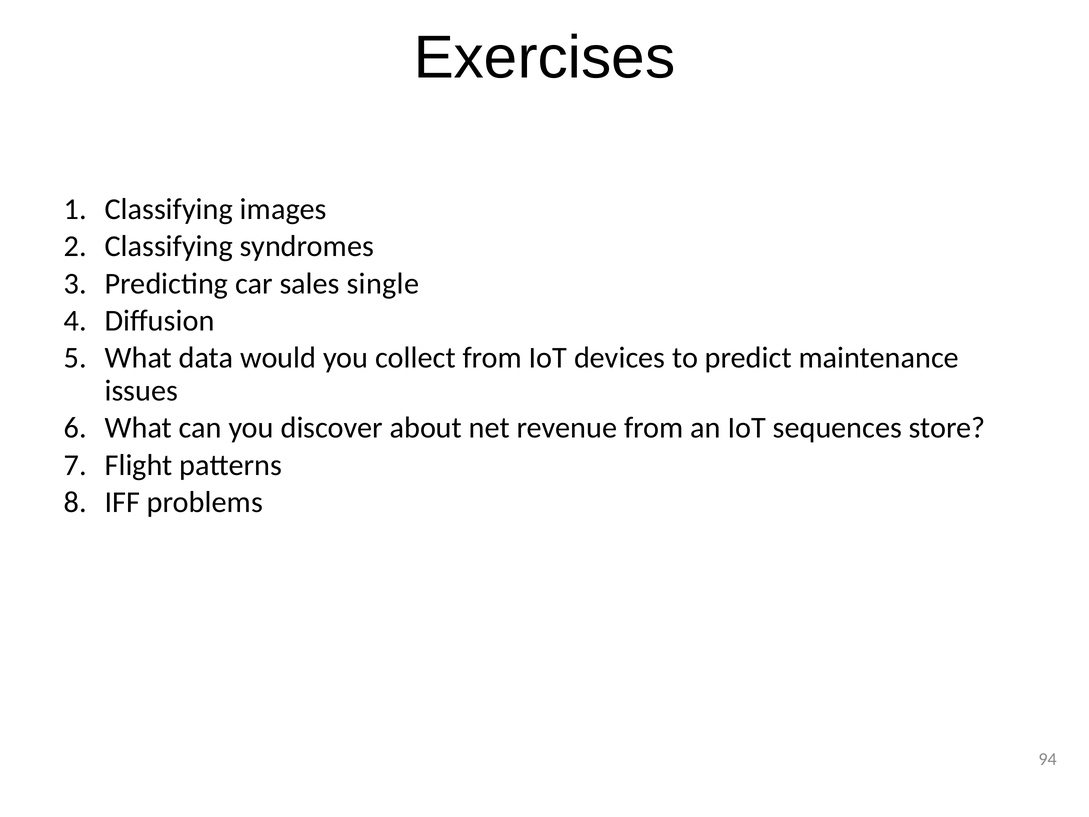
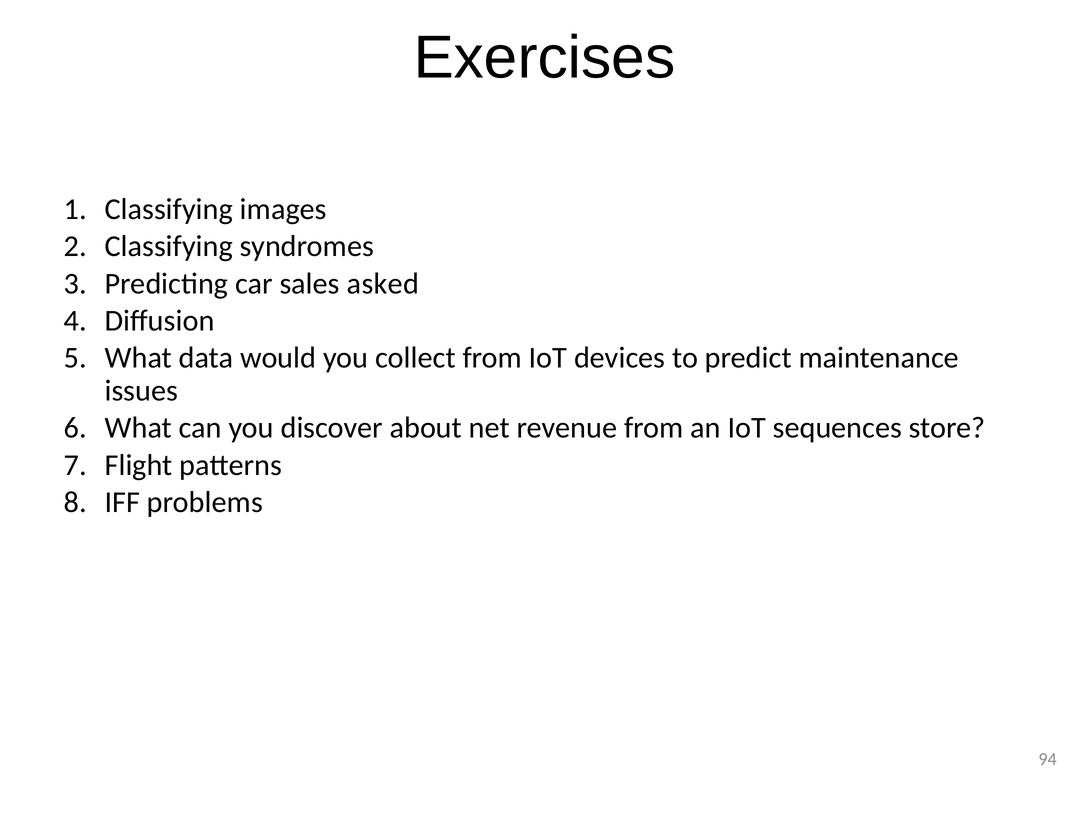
single: single -> asked
